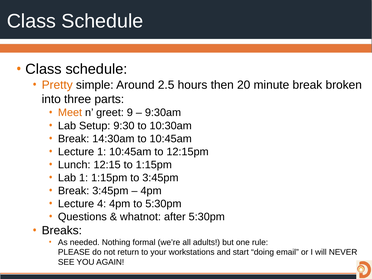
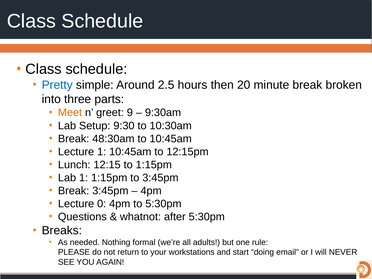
Pretty colour: orange -> blue
14:30am: 14:30am -> 48:30am
4: 4 -> 0
